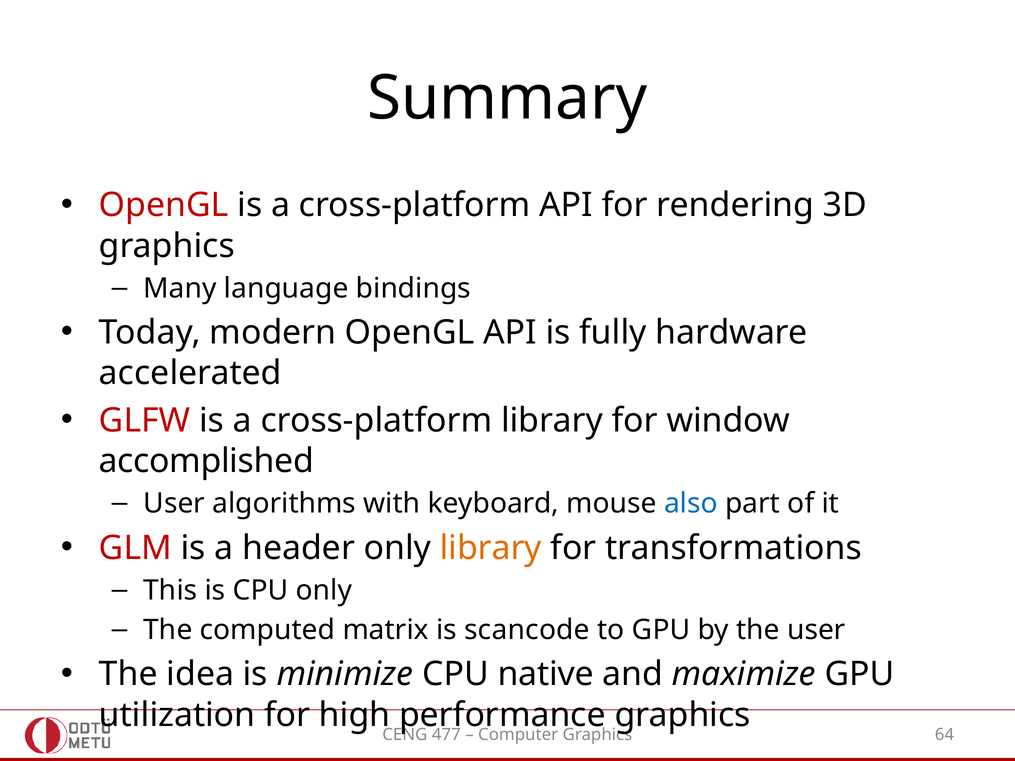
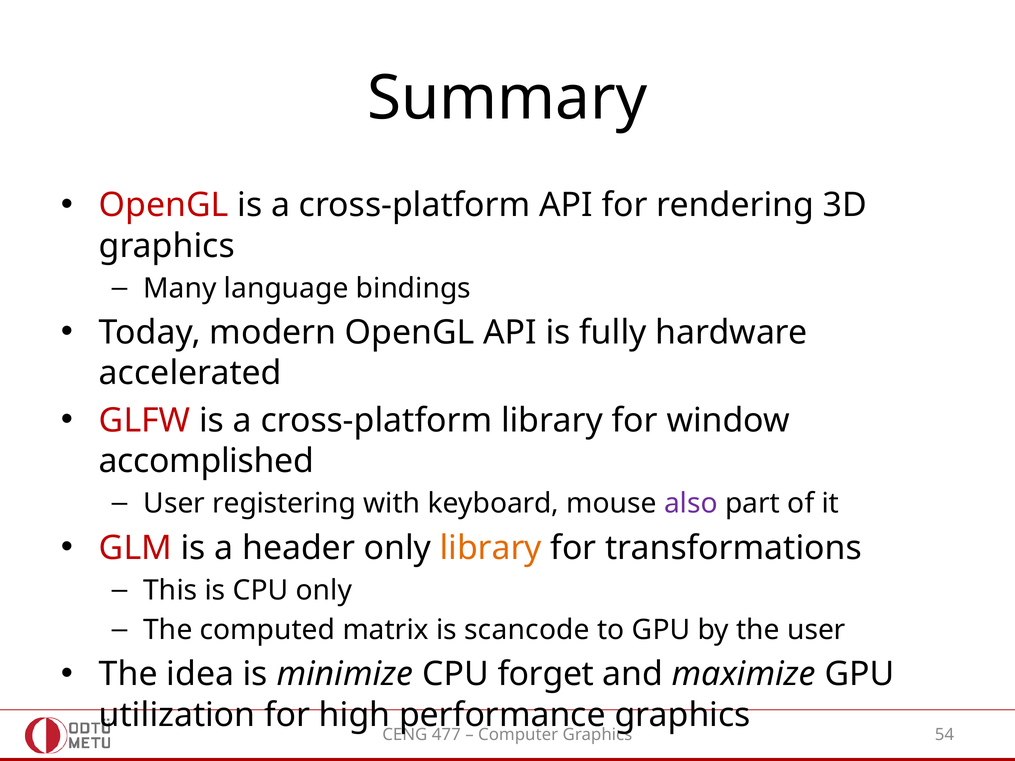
algorithms: algorithms -> registering
also colour: blue -> purple
native: native -> forget
64: 64 -> 54
